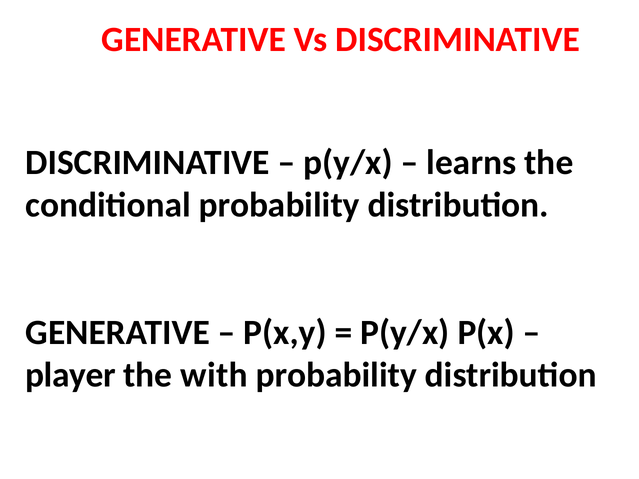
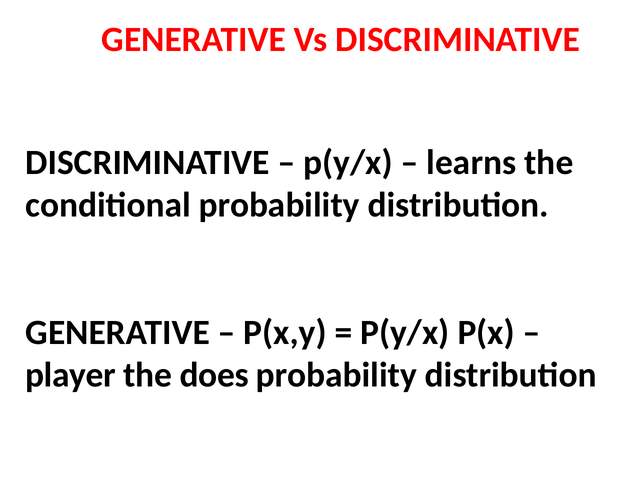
with: with -> does
